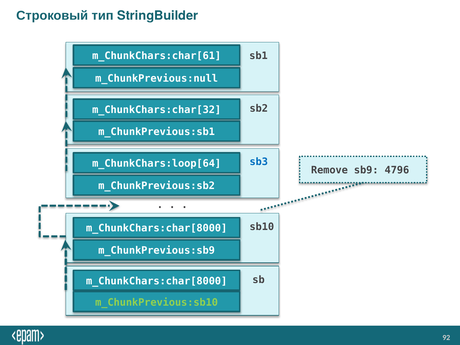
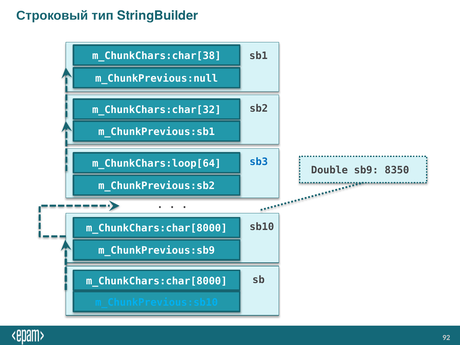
m_ChunkChars:char[61: m_ChunkChars:char[61 -> m_ChunkChars:char[38
Remove: Remove -> Double
4796: 4796 -> 8350
m_ChunkPrevious:sb10 colour: light green -> light blue
